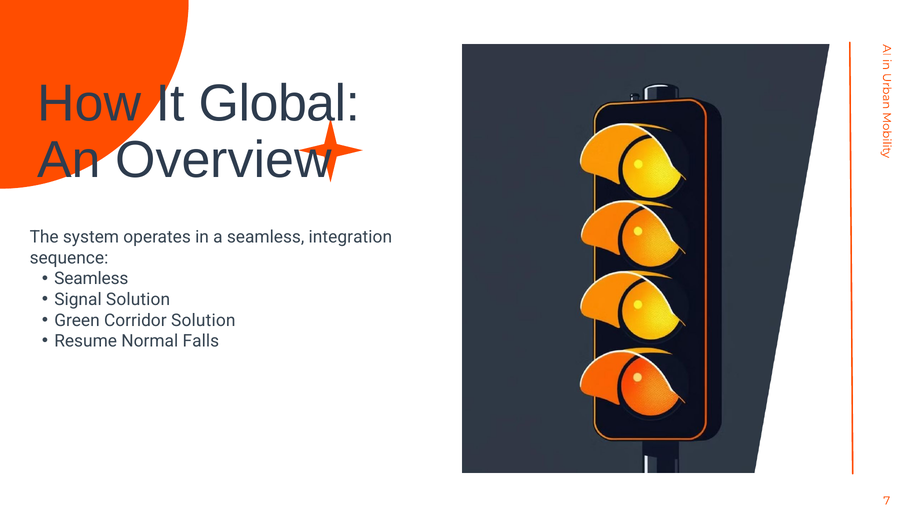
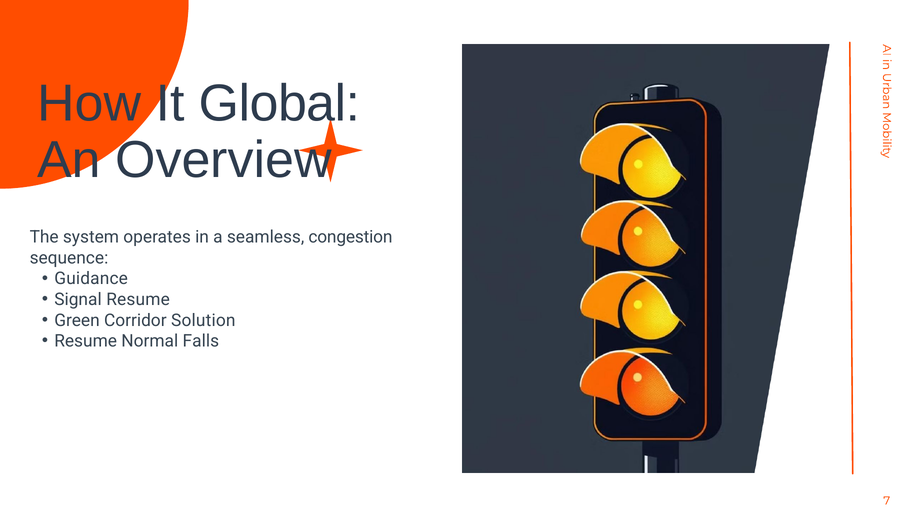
integration: integration -> congestion
Seamless at (91, 279): Seamless -> Guidance
Signal Solution: Solution -> Resume
